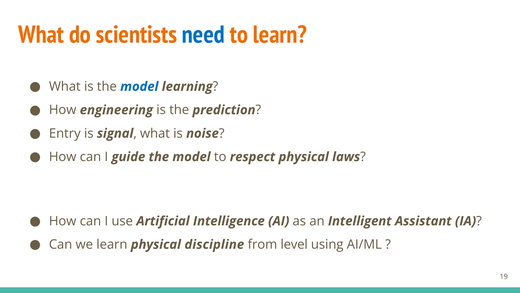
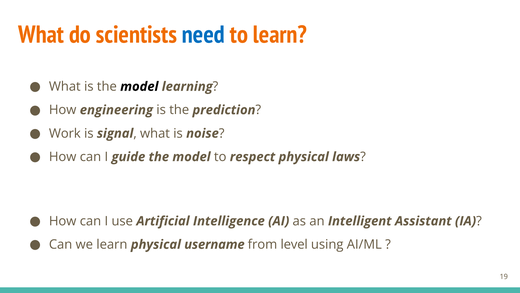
model at (139, 86) colour: blue -> black
Entry: Entry -> Work
discipline: discipline -> username
